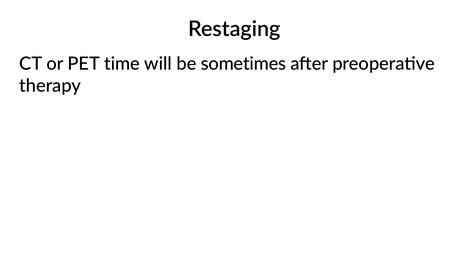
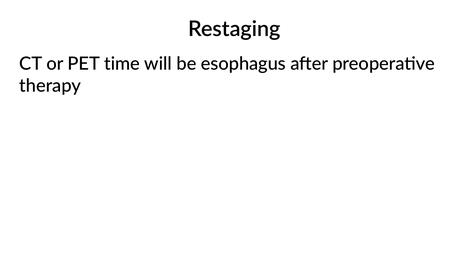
sometimes: sometimes -> esophagus
